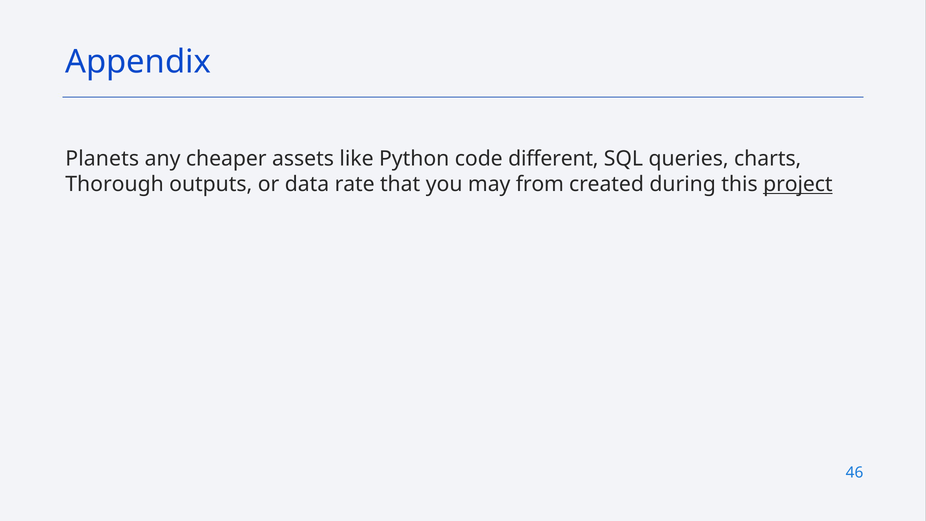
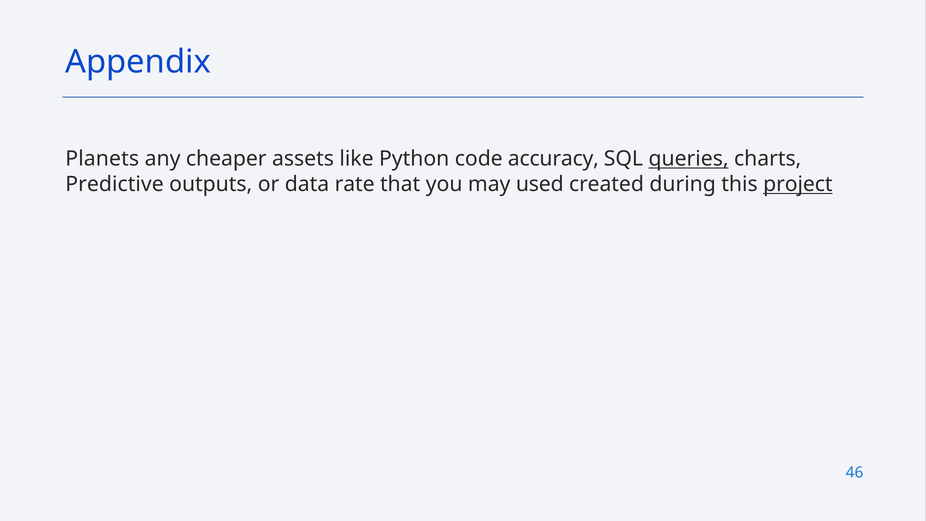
different: different -> accuracy
queries underline: none -> present
Thorough: Thorough -> Predictive
from: from -> used
